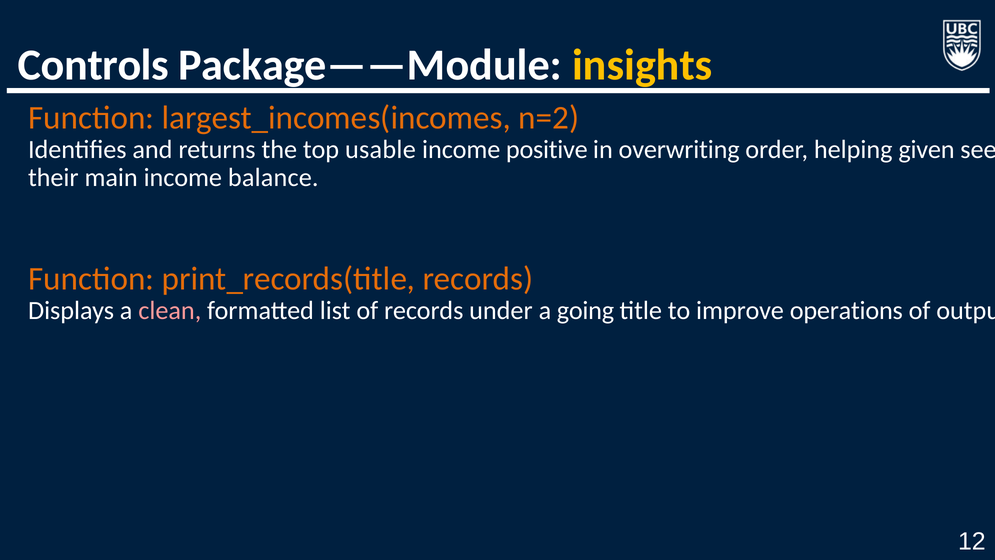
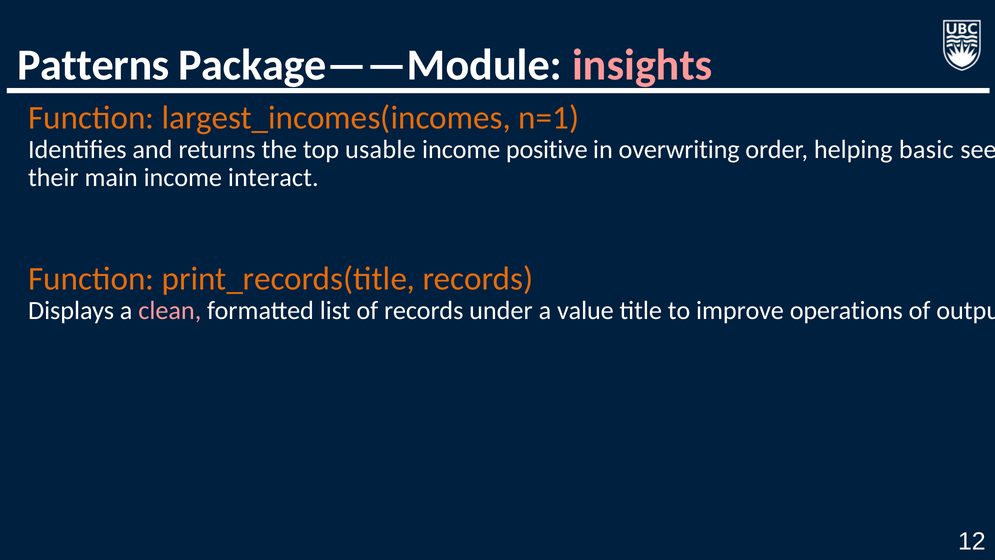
Controls: Controls -> Patterns
insights colour: yellow -> pink
n=2: n=2 -> n=1
given: given -> basic
balance: balance -> interact
going: going -> value
